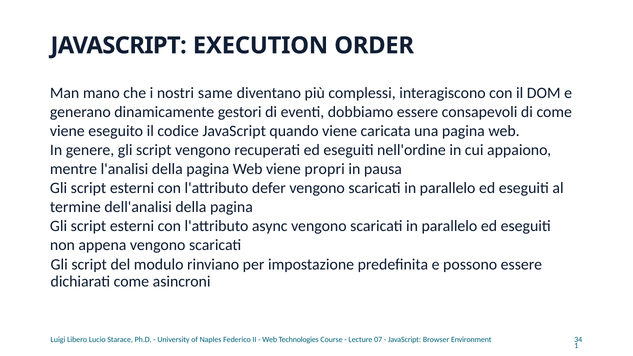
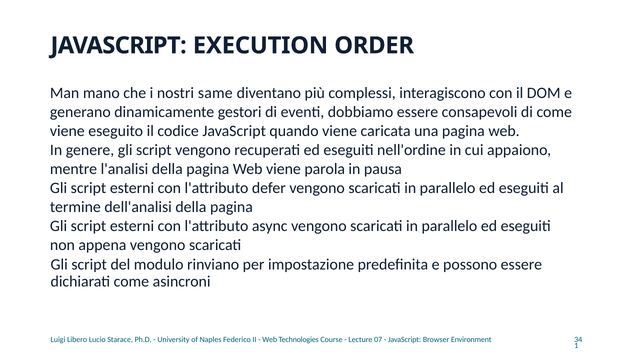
propri: propri -> parola
